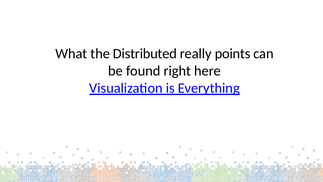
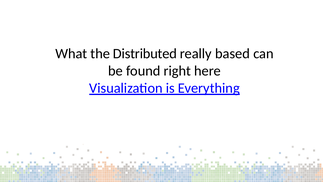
points: points -> based
